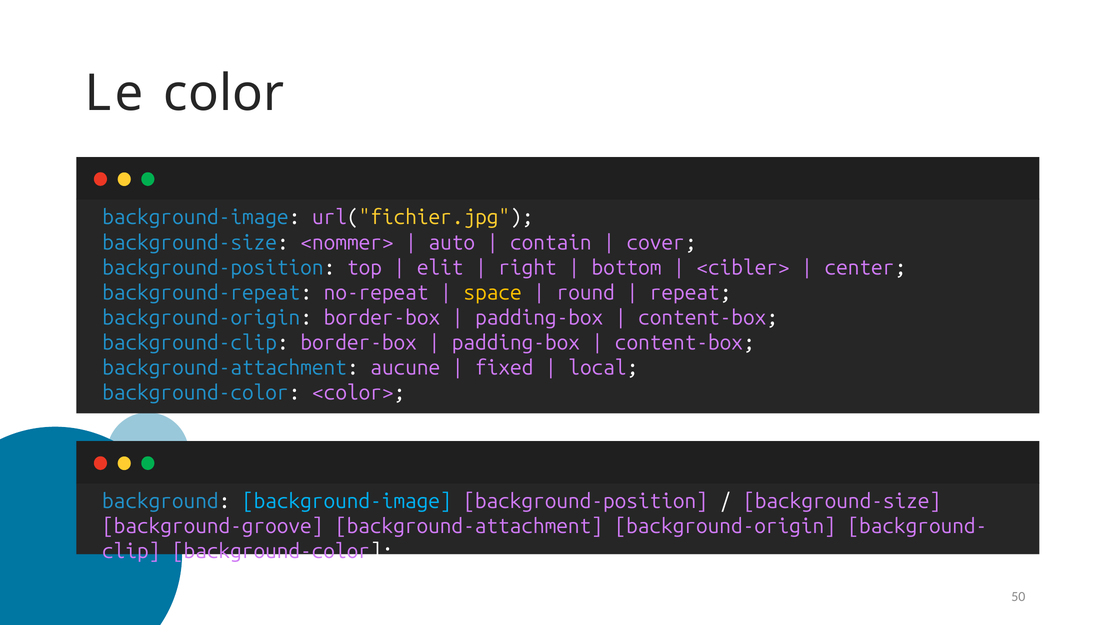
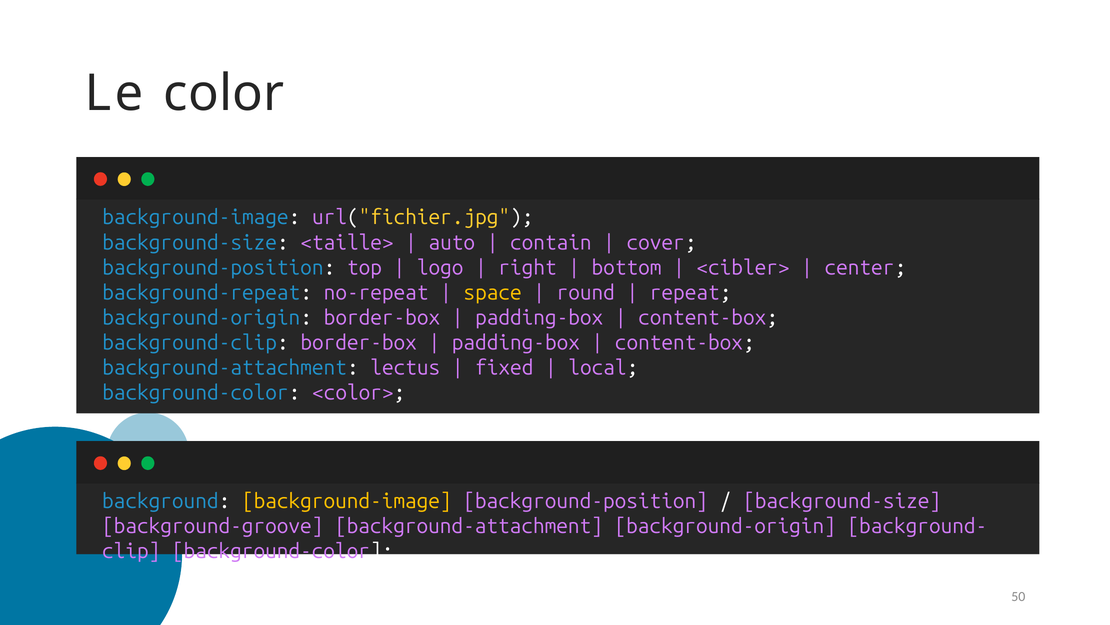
<nommer>: <nommer> -> <taille>
elit: elit -> logo
aucune: aucune -> lectus
background-image at (347, 501) colour: light blue -> yellow
